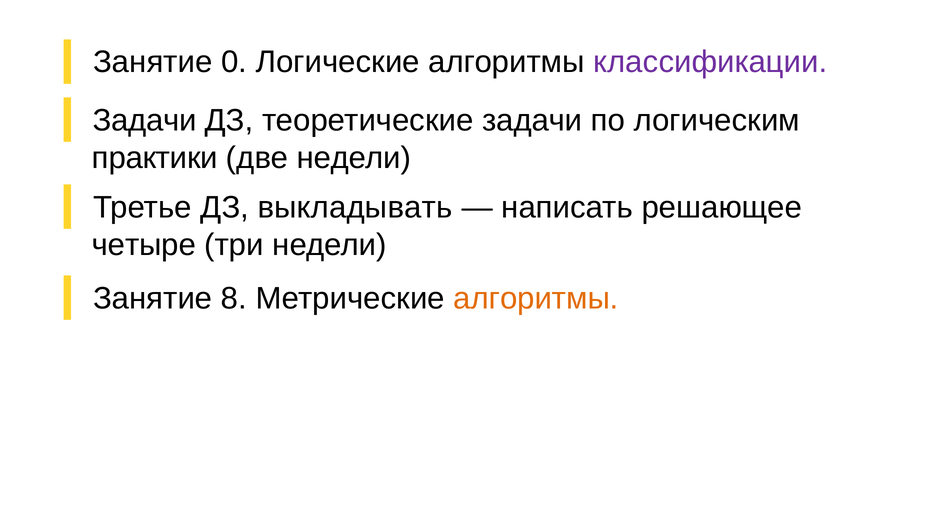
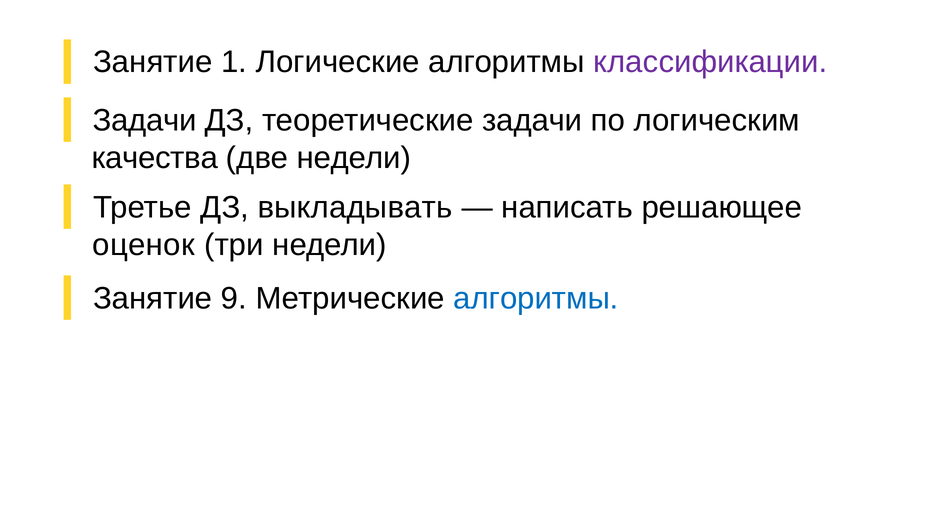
0: 0 -> 1
практики: практики -> качества
четыре: четыре -> оценок
8: 8 -> 9
алгоритмы at (536, 299) colour: orange -> blue
